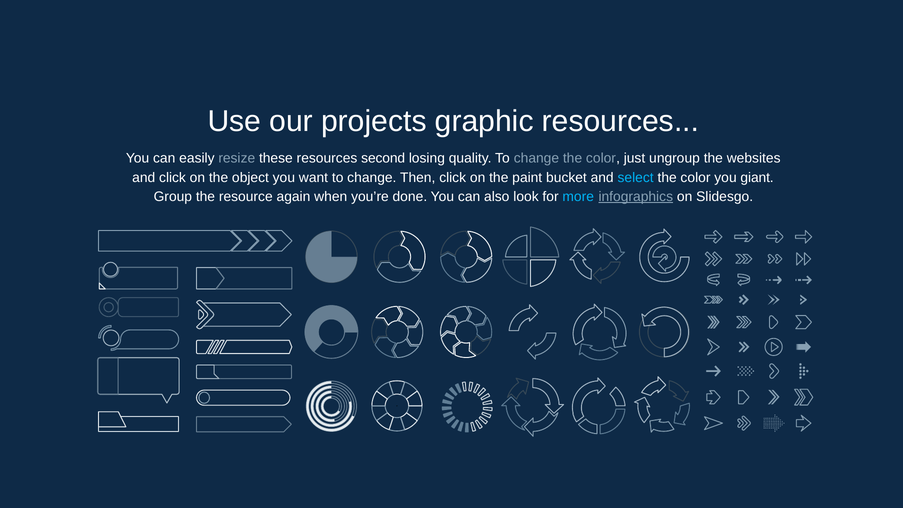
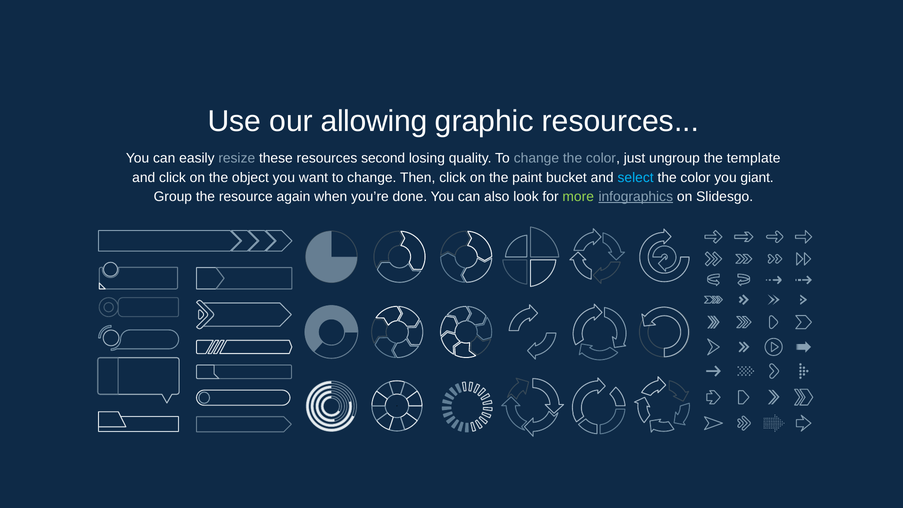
projects: projects -> allowing
websites: websites -> template
more colour: light blue -> light green
